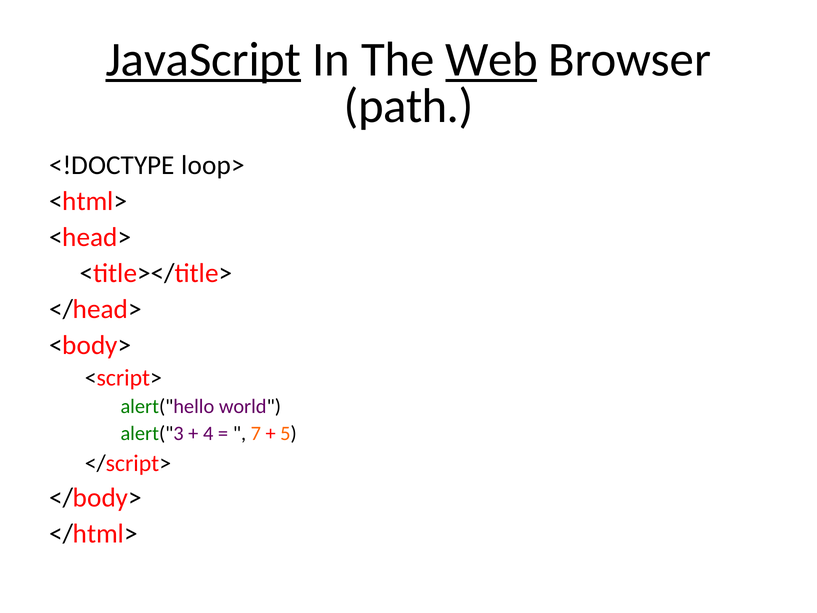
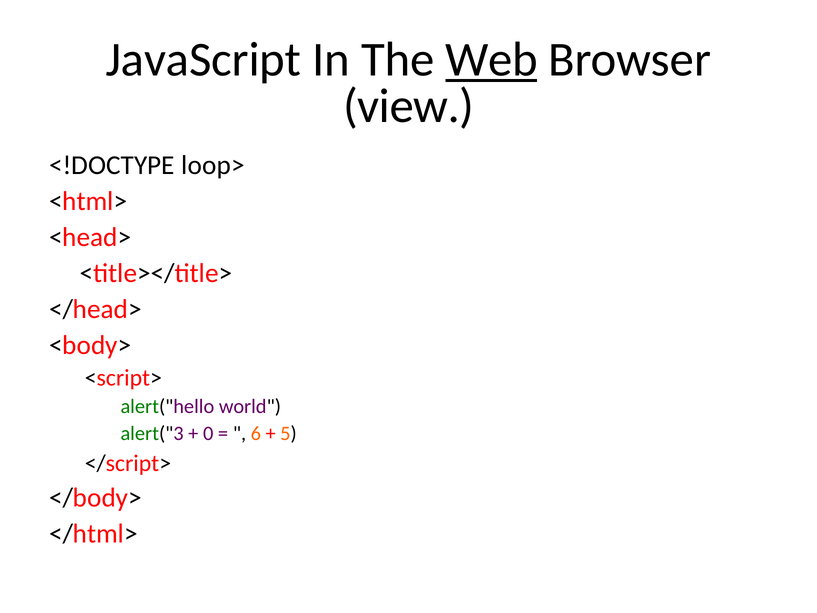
JavaScript underline: present -> none
path: path -> view
4: 4 -> 0
7: 7 -> 6
